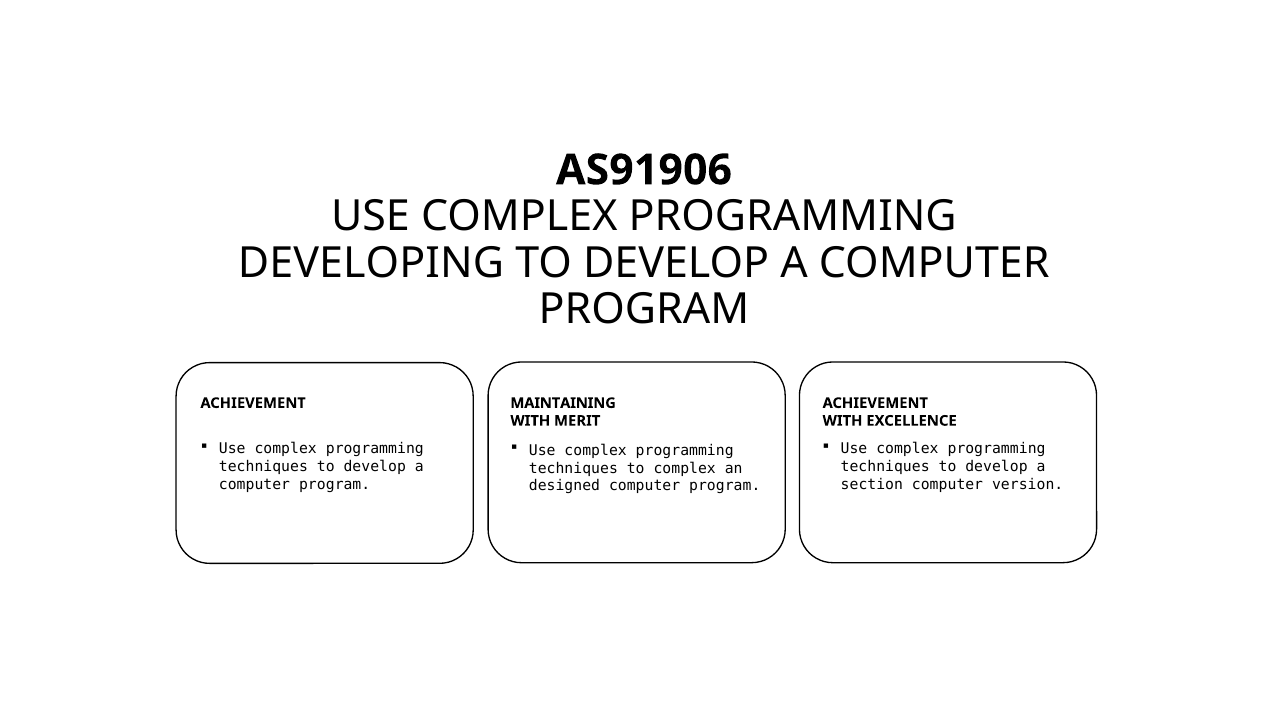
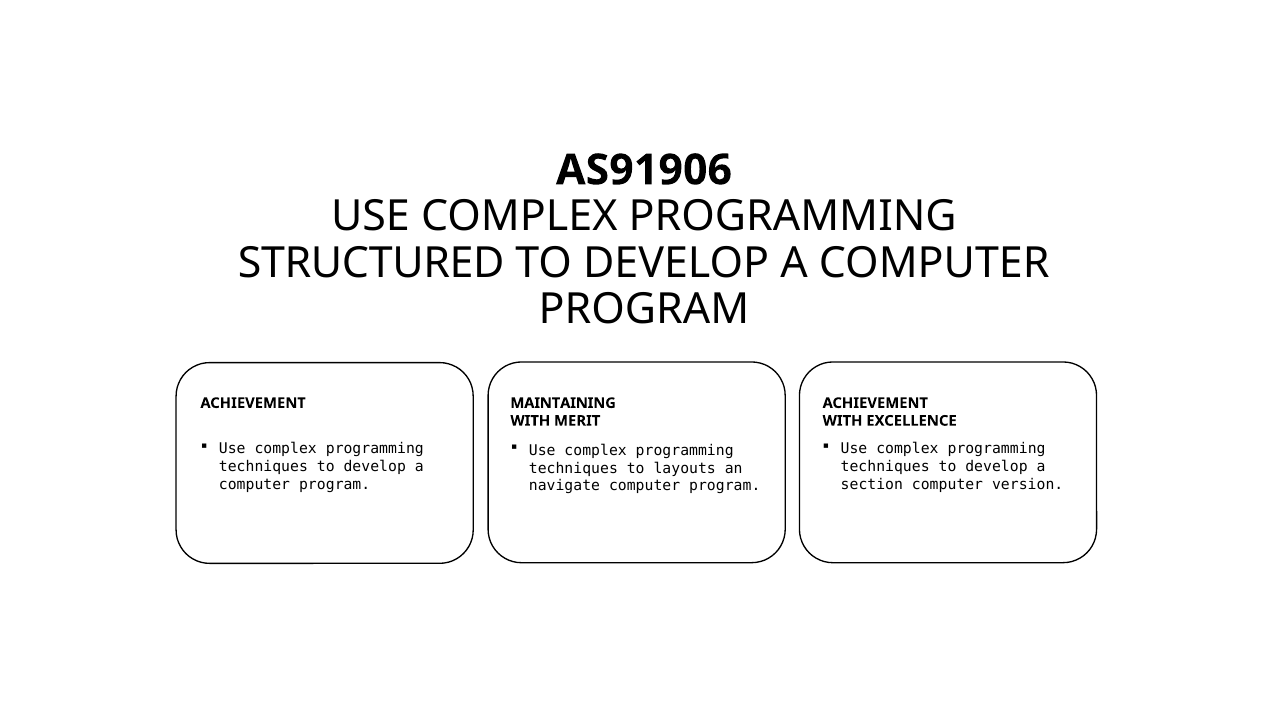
DEVELOPING: DEVELOPING -> STRUCTURED
to complex: complex -> layouts
designed: designed -> navigate
